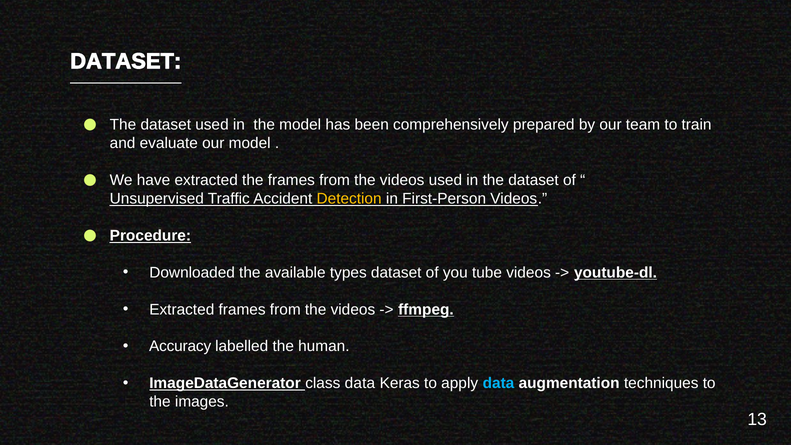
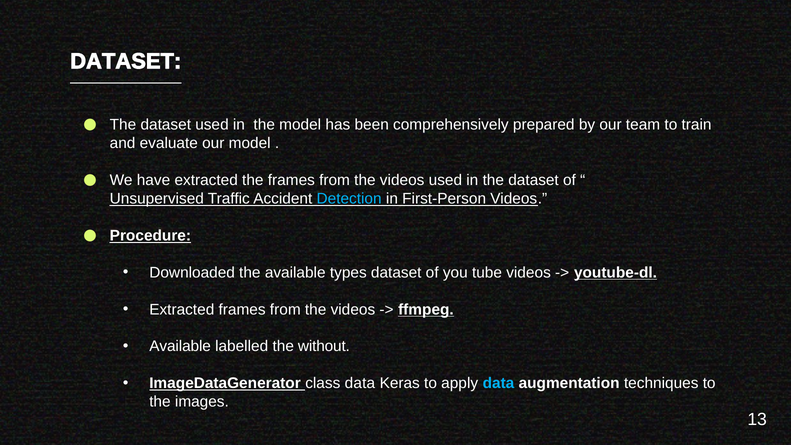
Detection colour: yellow -> light blue
Accuracy at (180, 346): Accuracy -> Available
human: human -> without
